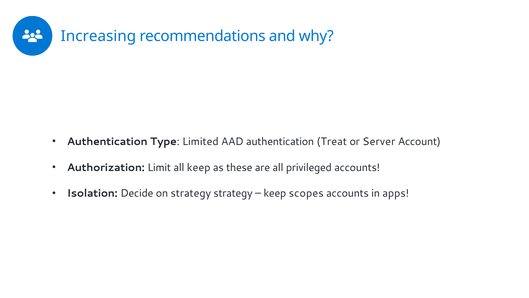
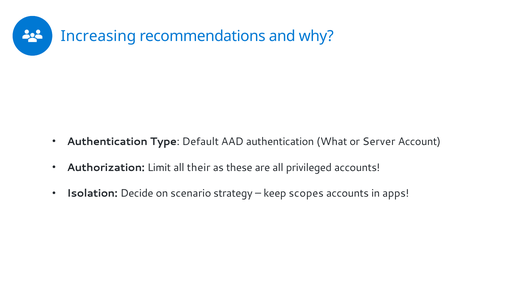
Limited: Limited -> Default
Treat: Treat -> What
all keep: keep -> their
on strategy: strategy -> scenario
